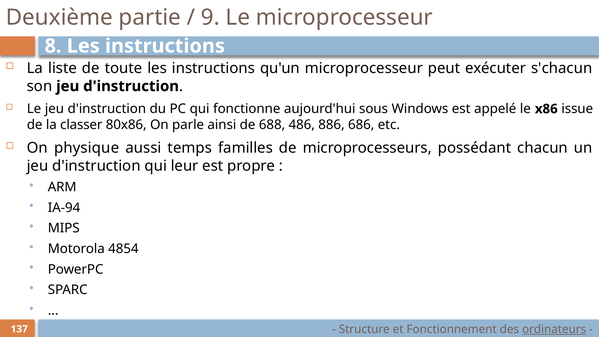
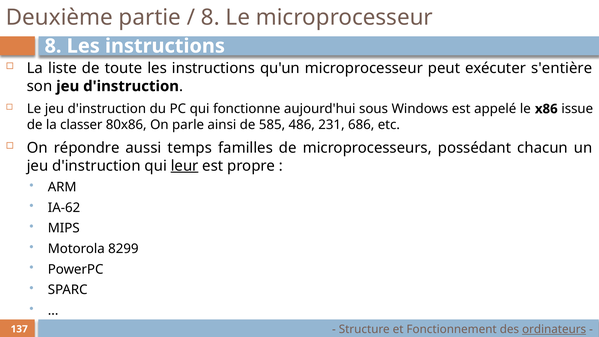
9 at (210, 17): 9 -> 8
s'chacun: s'chacun -> s'entière
688: 688 -> 585
886: 886 -> 231
physique: physique -> répondre
leur underline: none -> present
IA-94: IA-94 -> IA-62
4854: 4854 -> 8299
